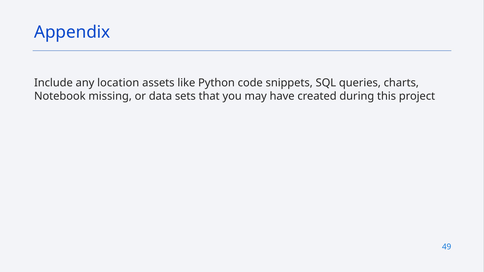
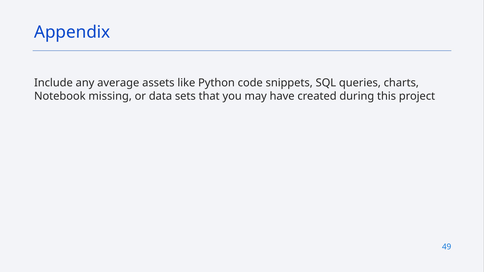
location: location -> average
